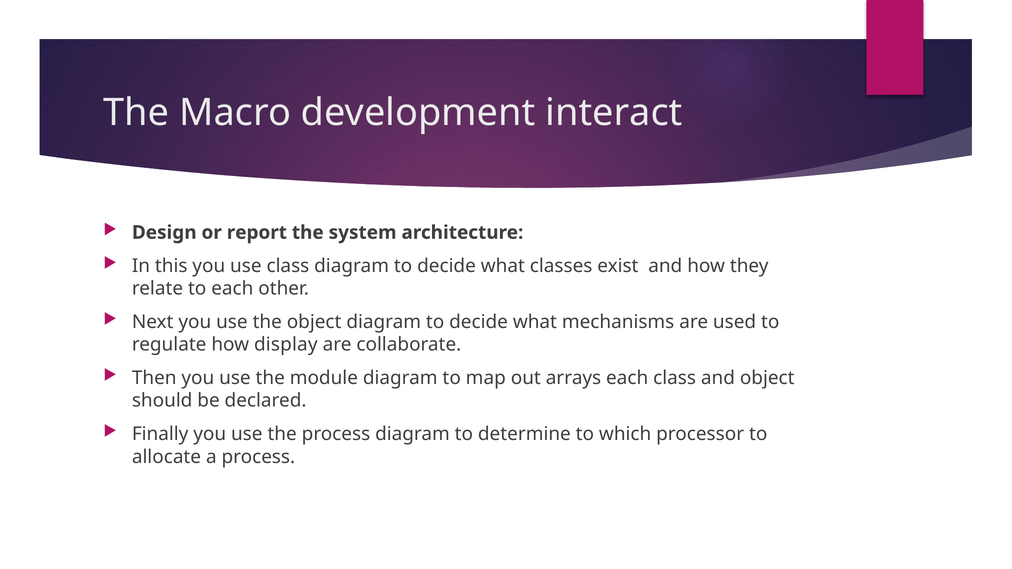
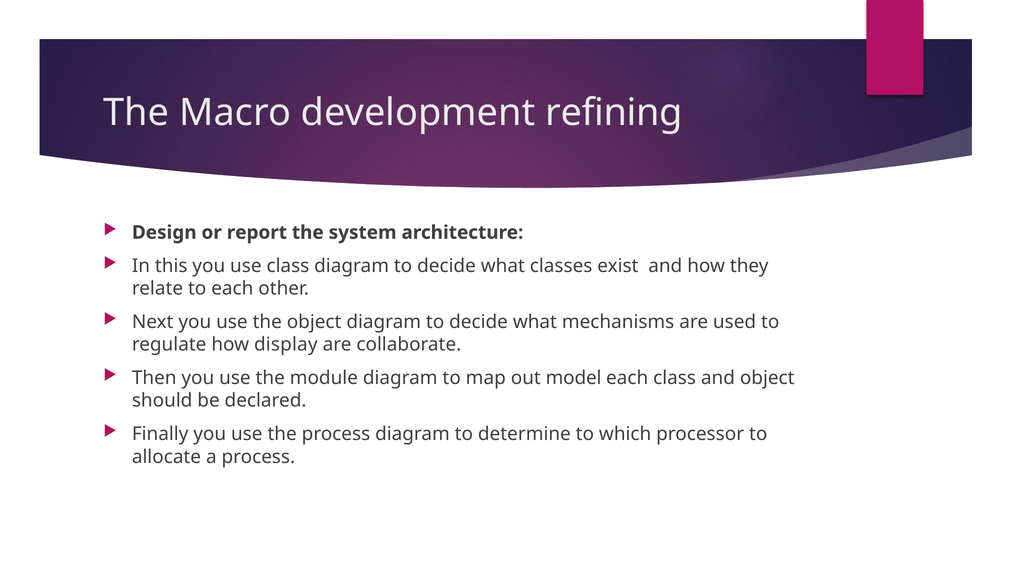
interact: interact -> refining
arrays: arrays -> model
